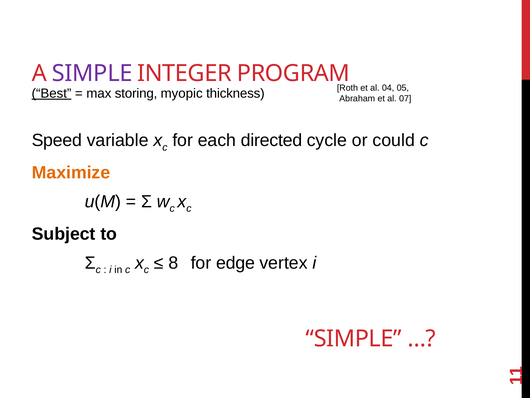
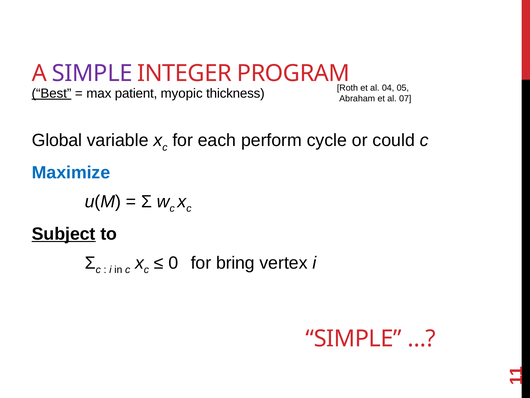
storing: storing -> patient
Speed: Speed -> Global
directed: directed -> perform
Maximize colour: orange -> blue
Subject underline: none -> present
8: 8 -> 0
edge: edge -> bring
